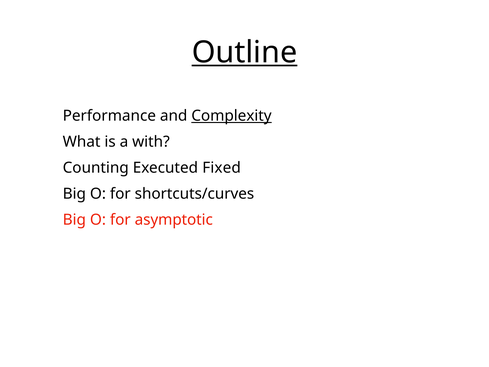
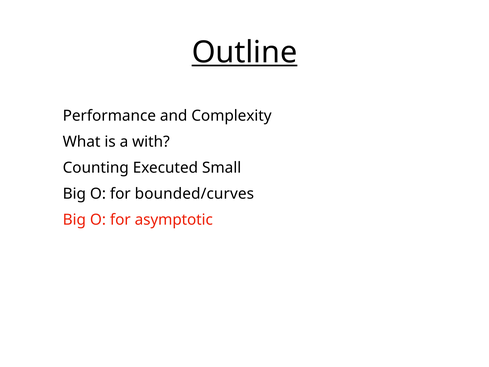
Complexity underline: present -> none
Fixed: Fixed -> Small
shortcuts/curves: shortcuts/curves -> bounded/curves
